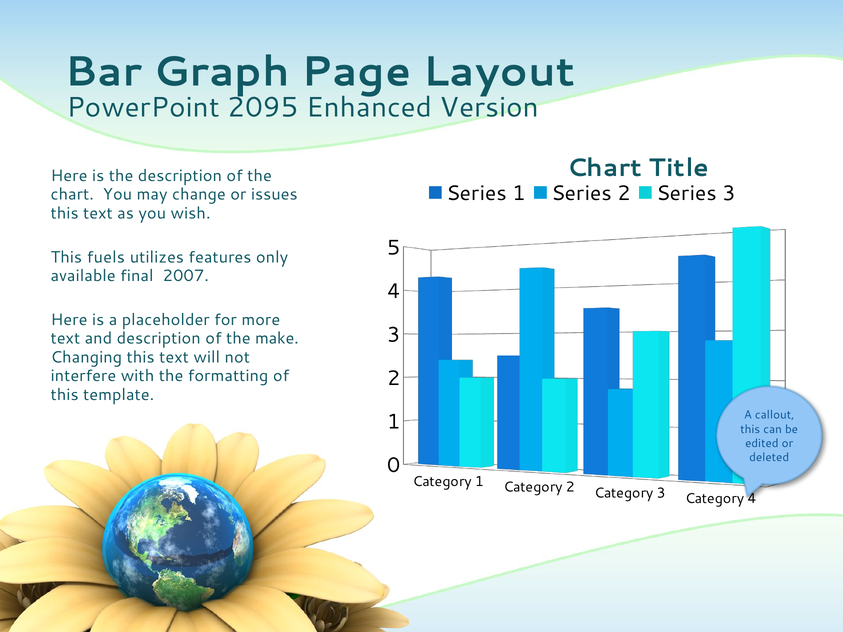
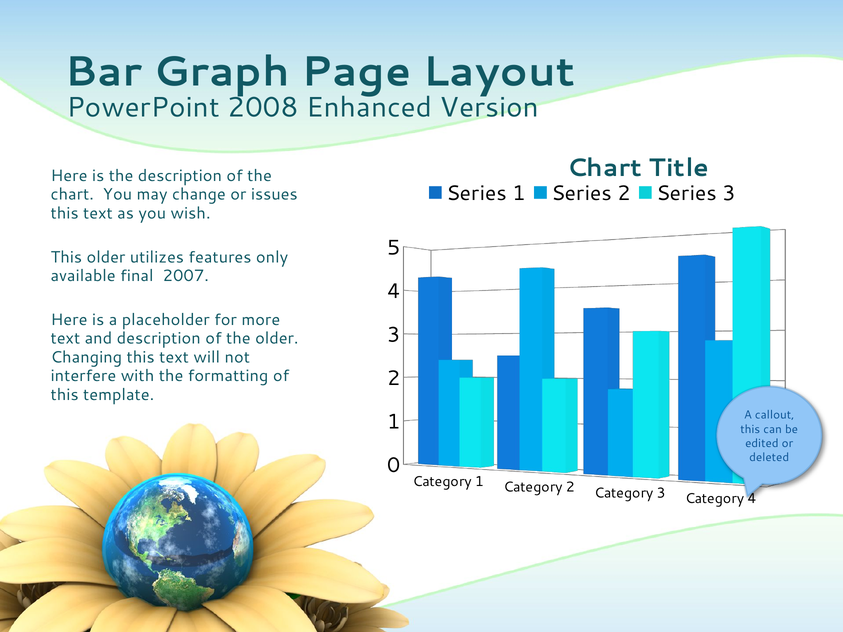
2095: 2095 -> 2008
This fuels: fuels -> older
the make: make -> older
